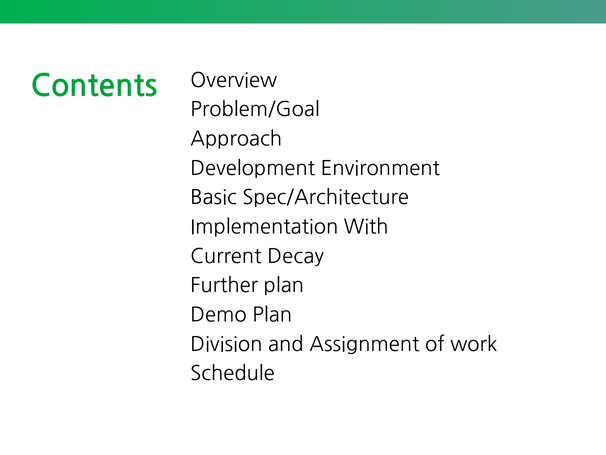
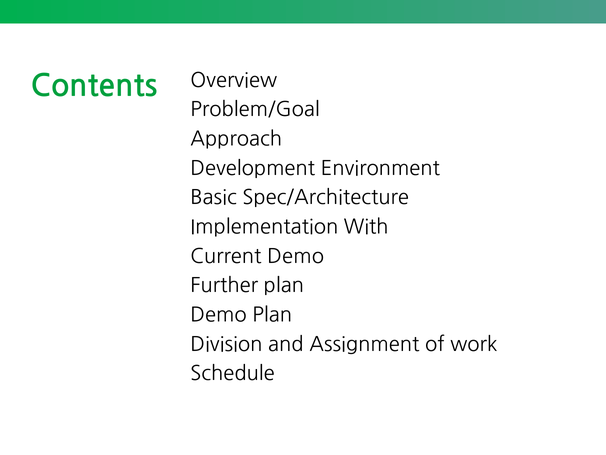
Current Decay: Decay -> Demo
